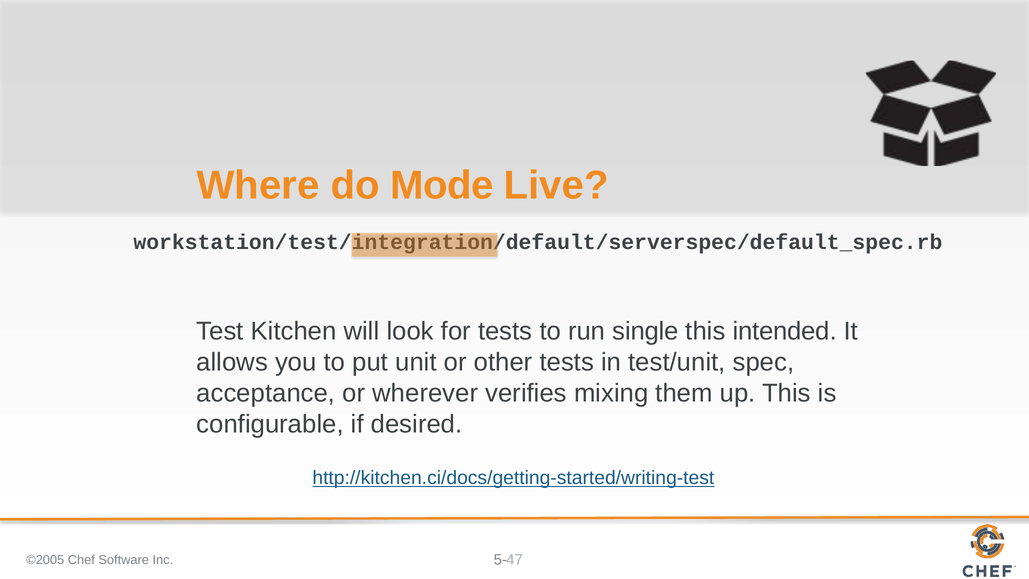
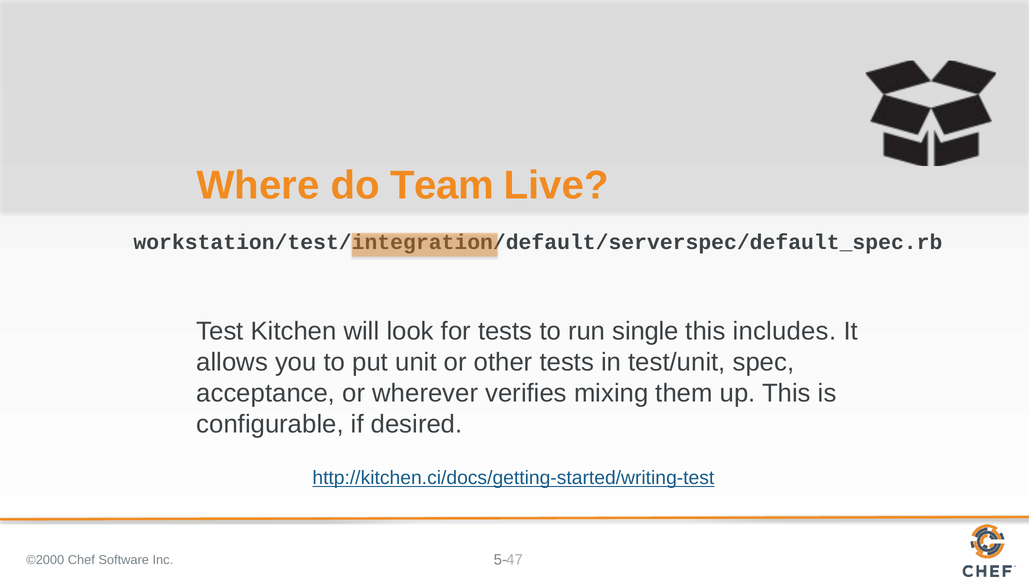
Mode: Mode -> Team
intended: intended -> includes
©2005: ©2005 -> ©2000
